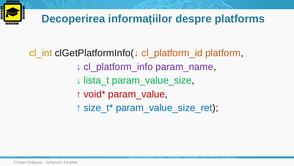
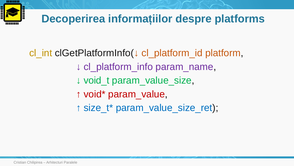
lista_t: lista_t -> void_t
